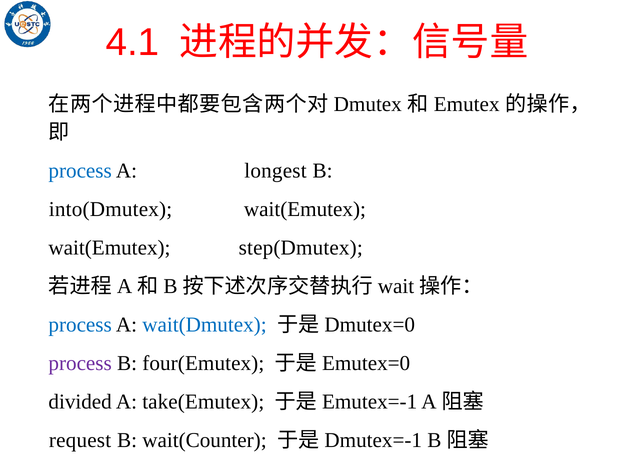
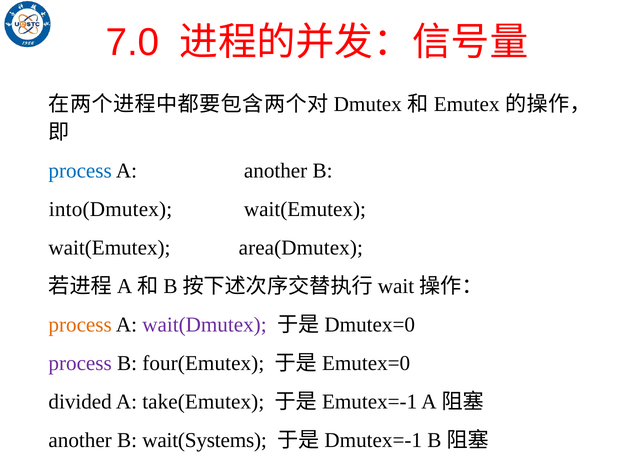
4.1: 4.1 -> 7.0
A longest: longest -> another
step(Dmutex: step(Dmutex -> area(Dmutex
process at (80, 324) colour: blue -> orange
wait(Dmutex colour: blue -> purple
request at (80, 440): request -> another
wait(Counter: wait(Counter -> wait(Systems
